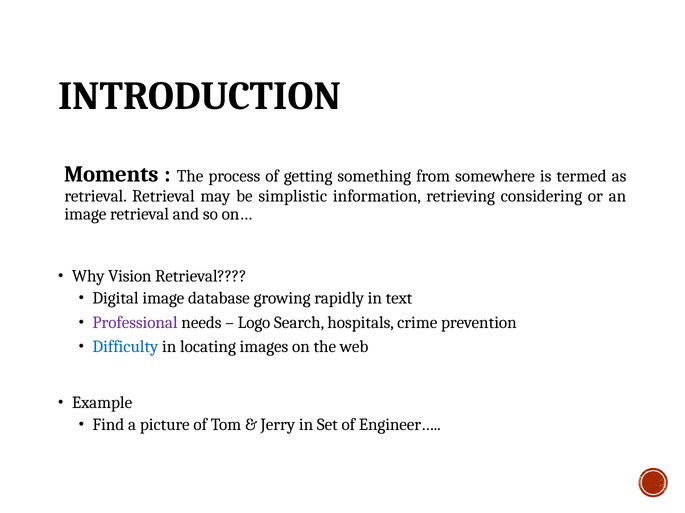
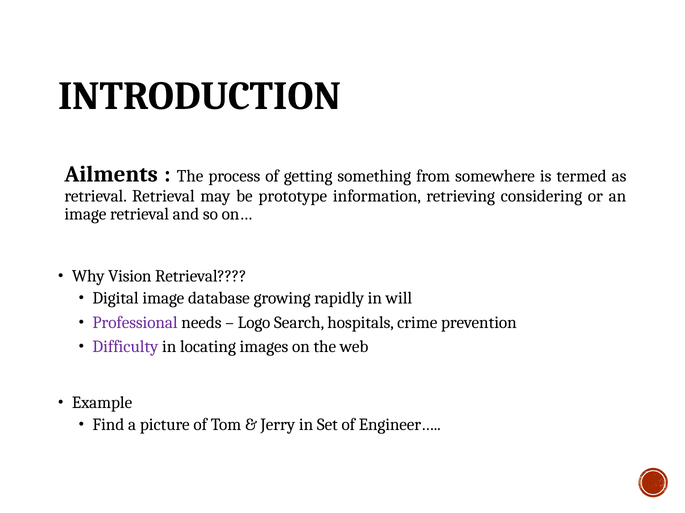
Moments: Moments -> Ailments
simplistic: simplistic -> prototype
text: text -> will
Difficulty colour: blue -> purple
